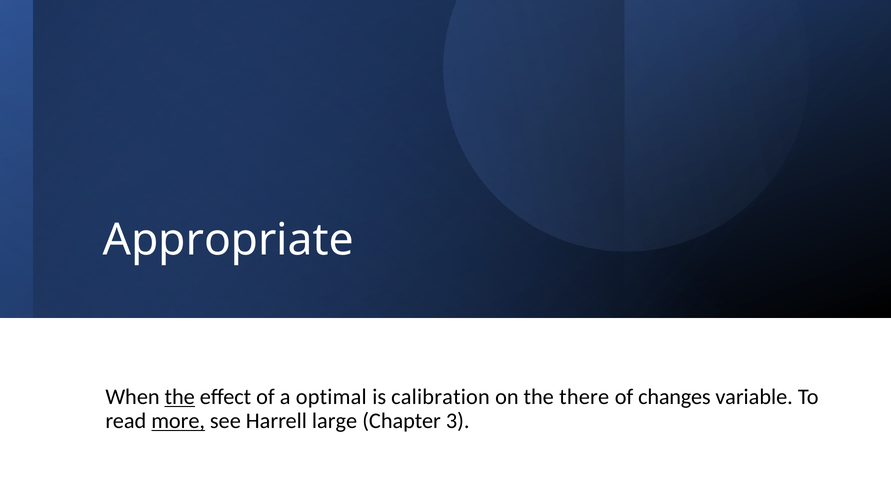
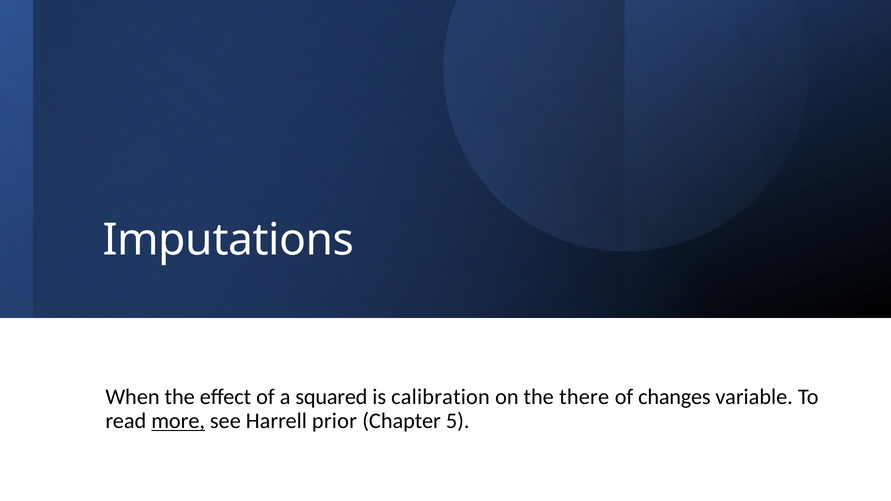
Appropriate: Appropriate -> Imputations
the at (180, 397) underline: present -> none
optimal: optimal -> squared
large: large -> prior
3: 3 -> 5
